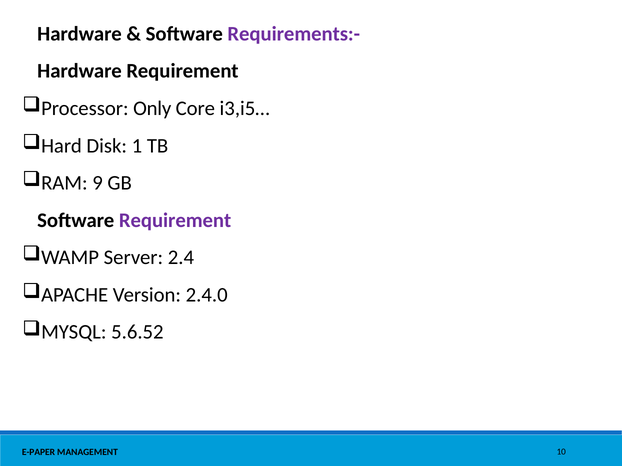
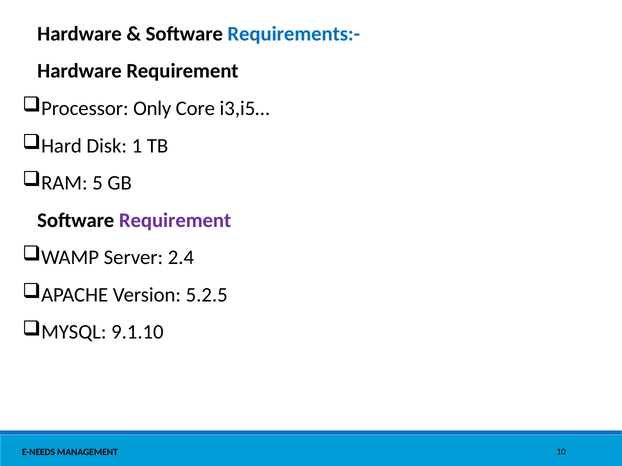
Requirements:- colour: purple -> blue
9: 9 -> 5
2.4.0: 2.4.0 -> 5.2.5
5.6.52: 5.6.52 -> 9.1.10
E-PAPER: E-PAPER -> E-NEEDS
